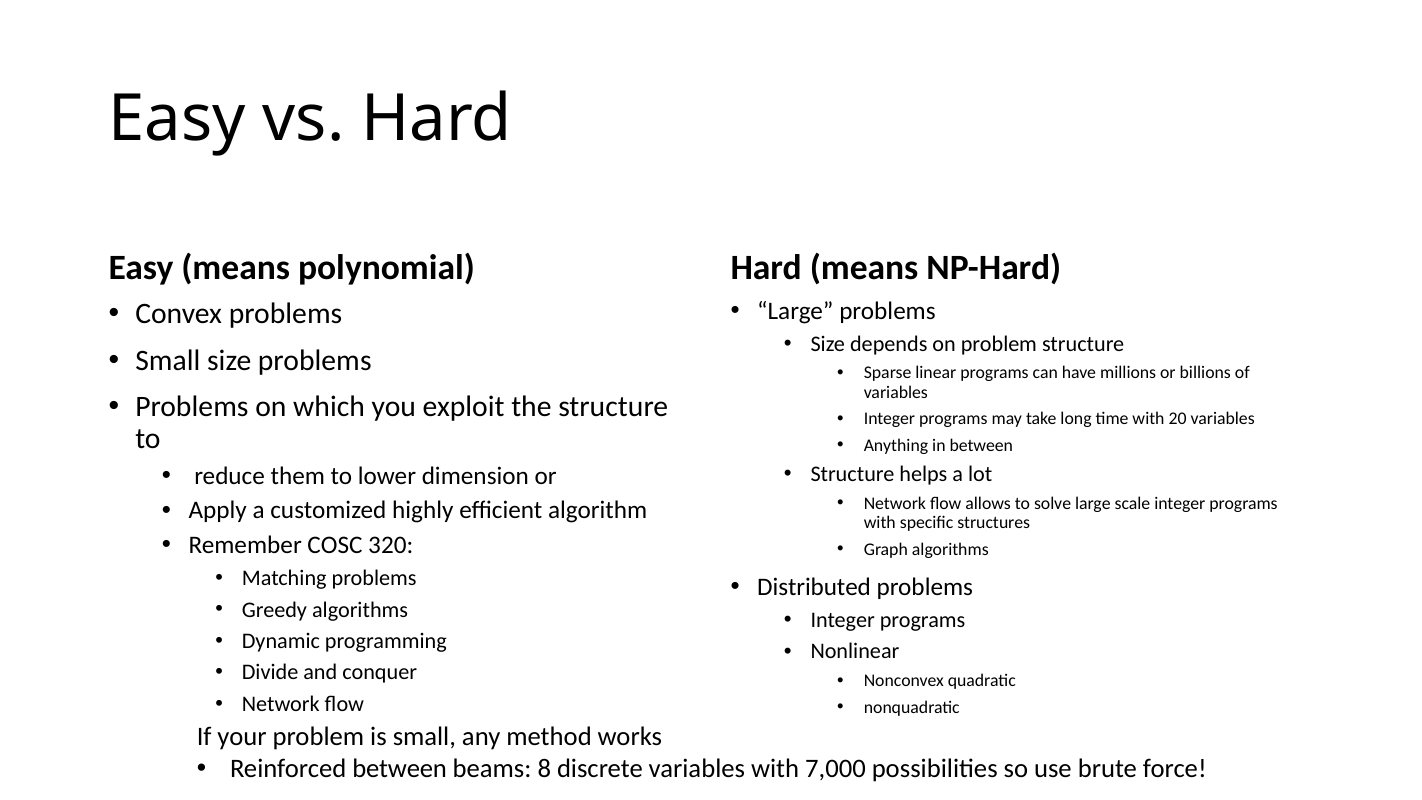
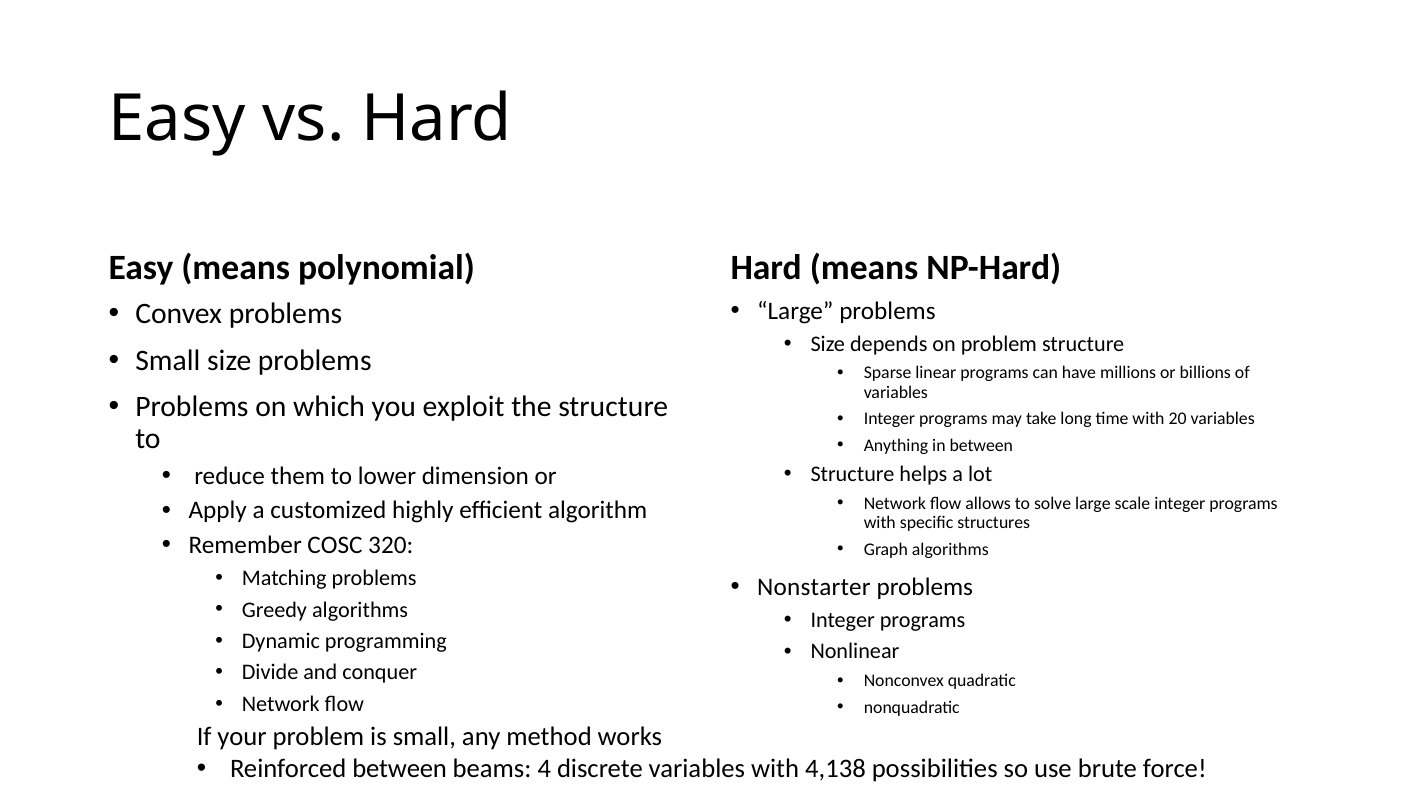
Distributed: Distributed -> Nonstarter
8: 8 -> 4
7,000: 7,000 -> 4,138
